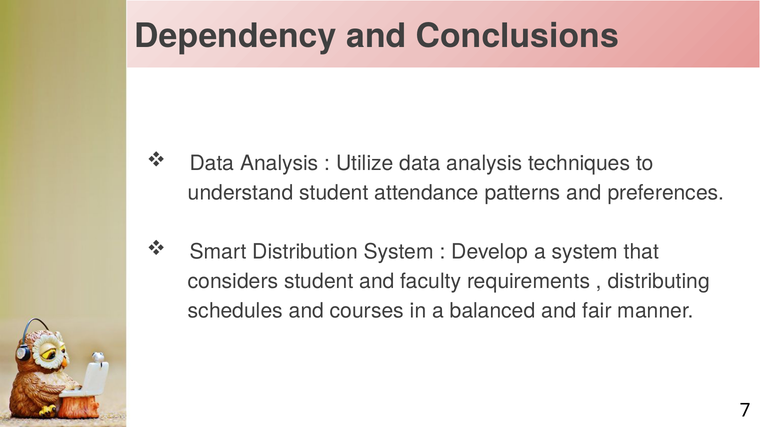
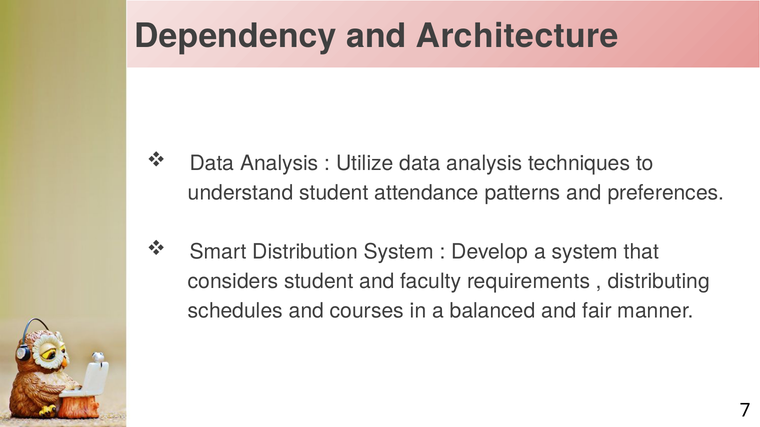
Conclusions: Conclusions -> Architecture
